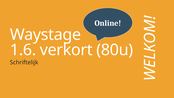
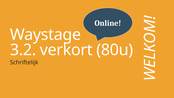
1.6: 1.6 -> 3.2
